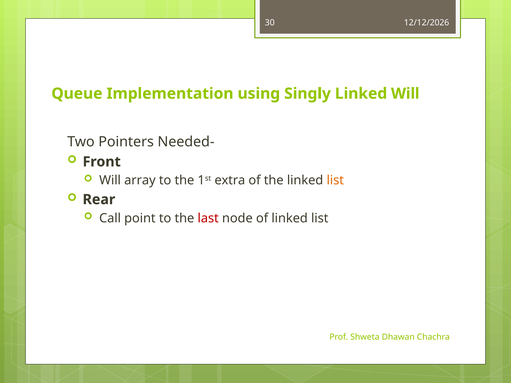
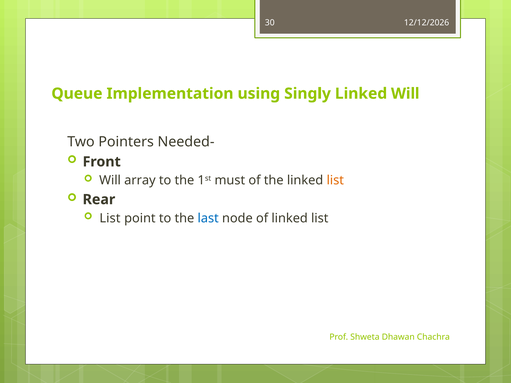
extra: extra -> must
Call at (110, 218): Call -> List
last colour: red -> blue
